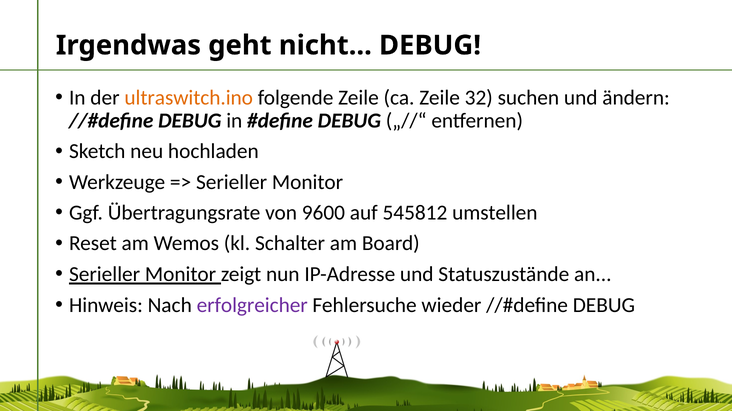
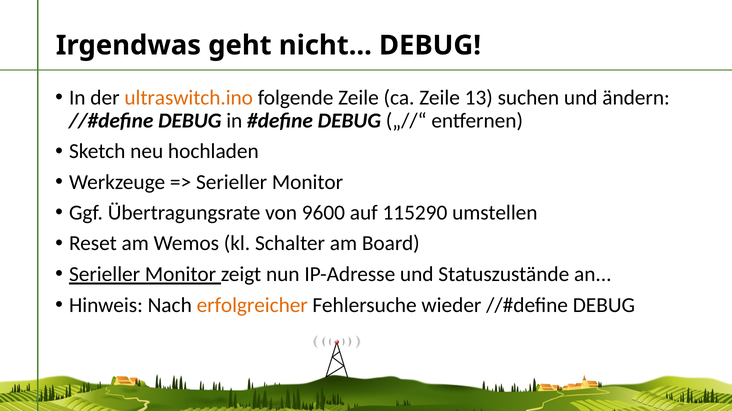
32: 32 -> 13
545812: 545812 -> 115290
erfolgreicher colour: purple -> orange
